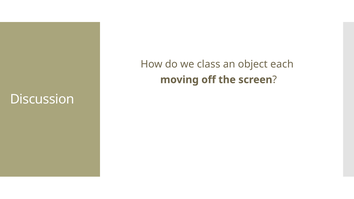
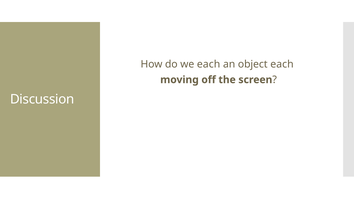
we class: class -> each
